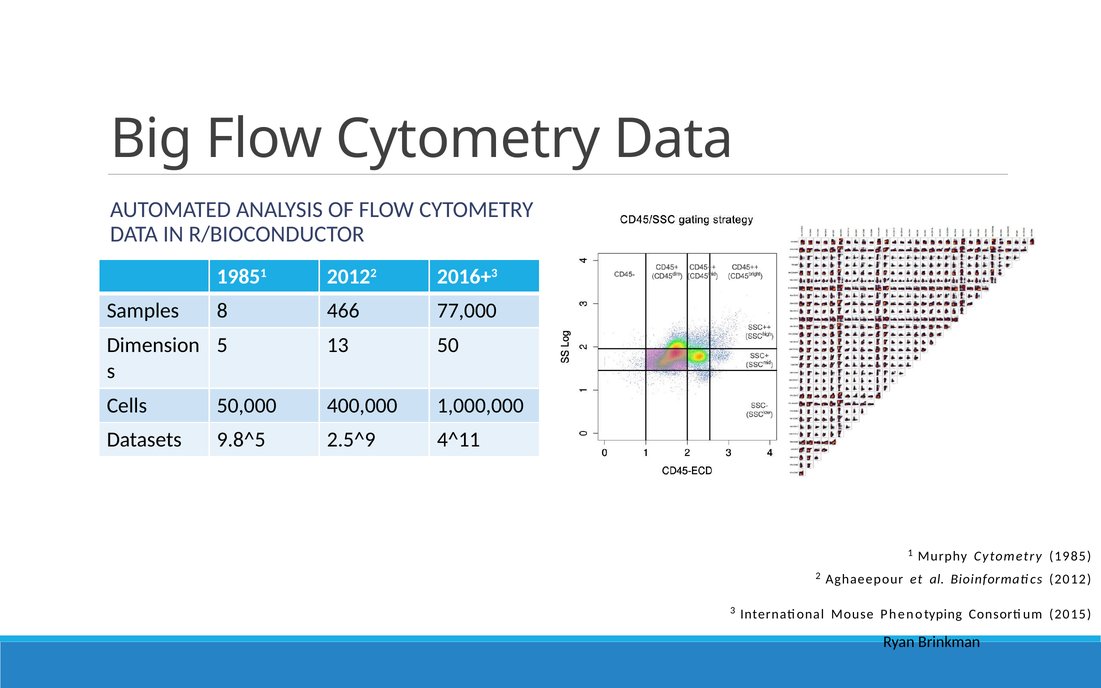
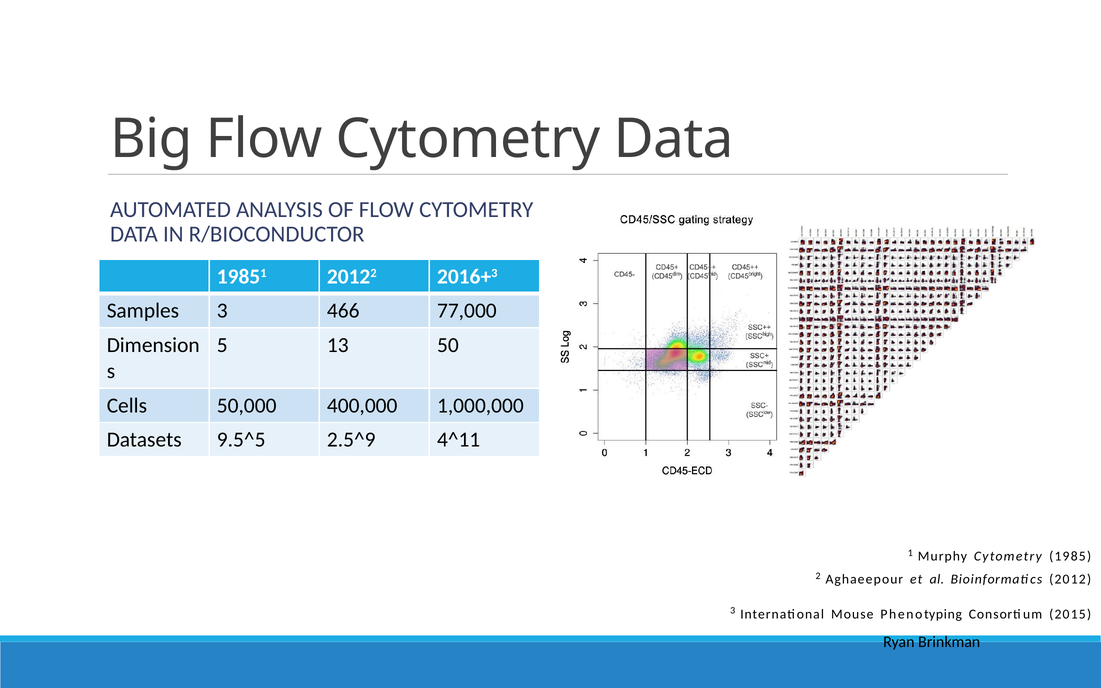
Samples 8: 8 -> 3
9.8^5: 9.8^5 -> 9.5^5
